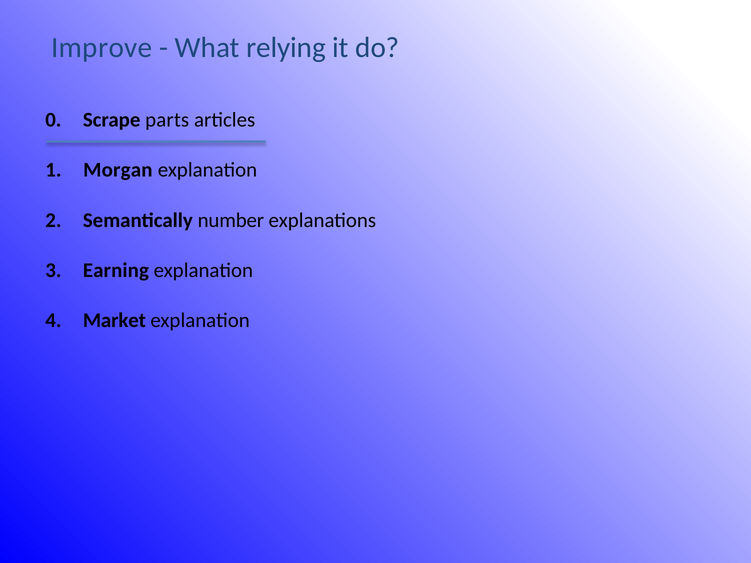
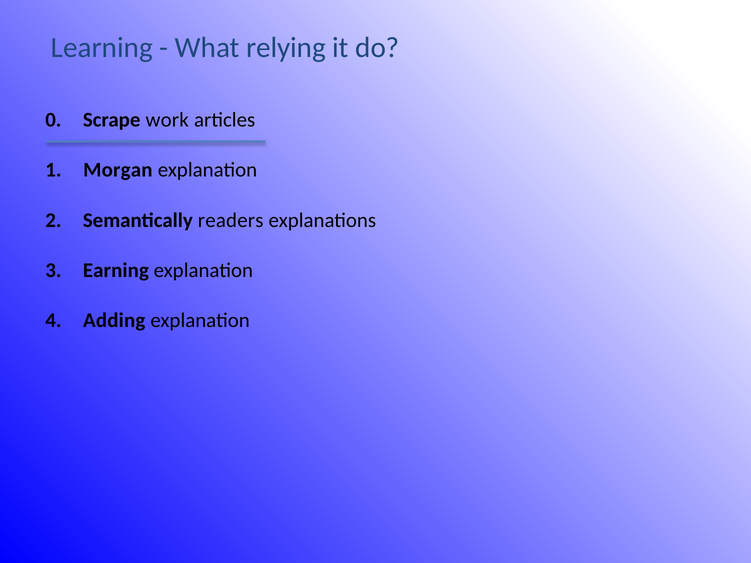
Improve: Improve -> Learning
parts: parts -> work
number: number -> readers
Market: Market -> Adding
